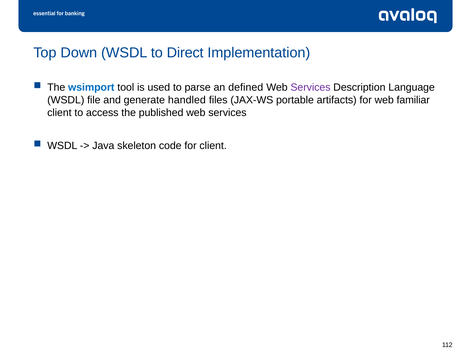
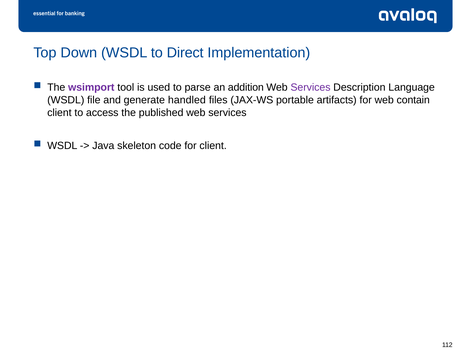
wsimport colour: blue -> purple
defined: defined -> addition
familiar: familiar -> contain
